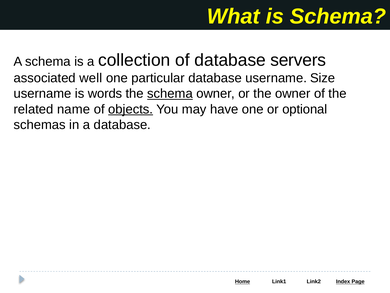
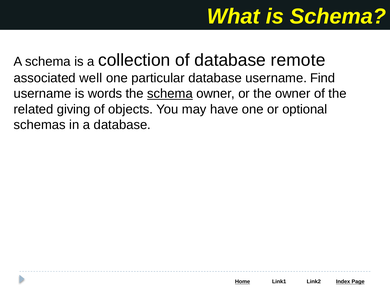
servers: servers -> remote
Size: Size -> Find
name: name -> giving
objects underline: present -> none
